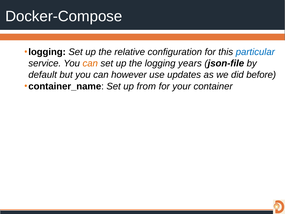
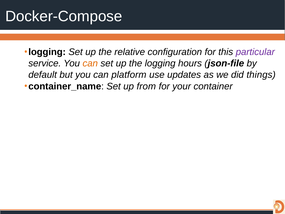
particular colour: blue -> purple
years: years -> hours
however: however -> platform
before: before -> things
